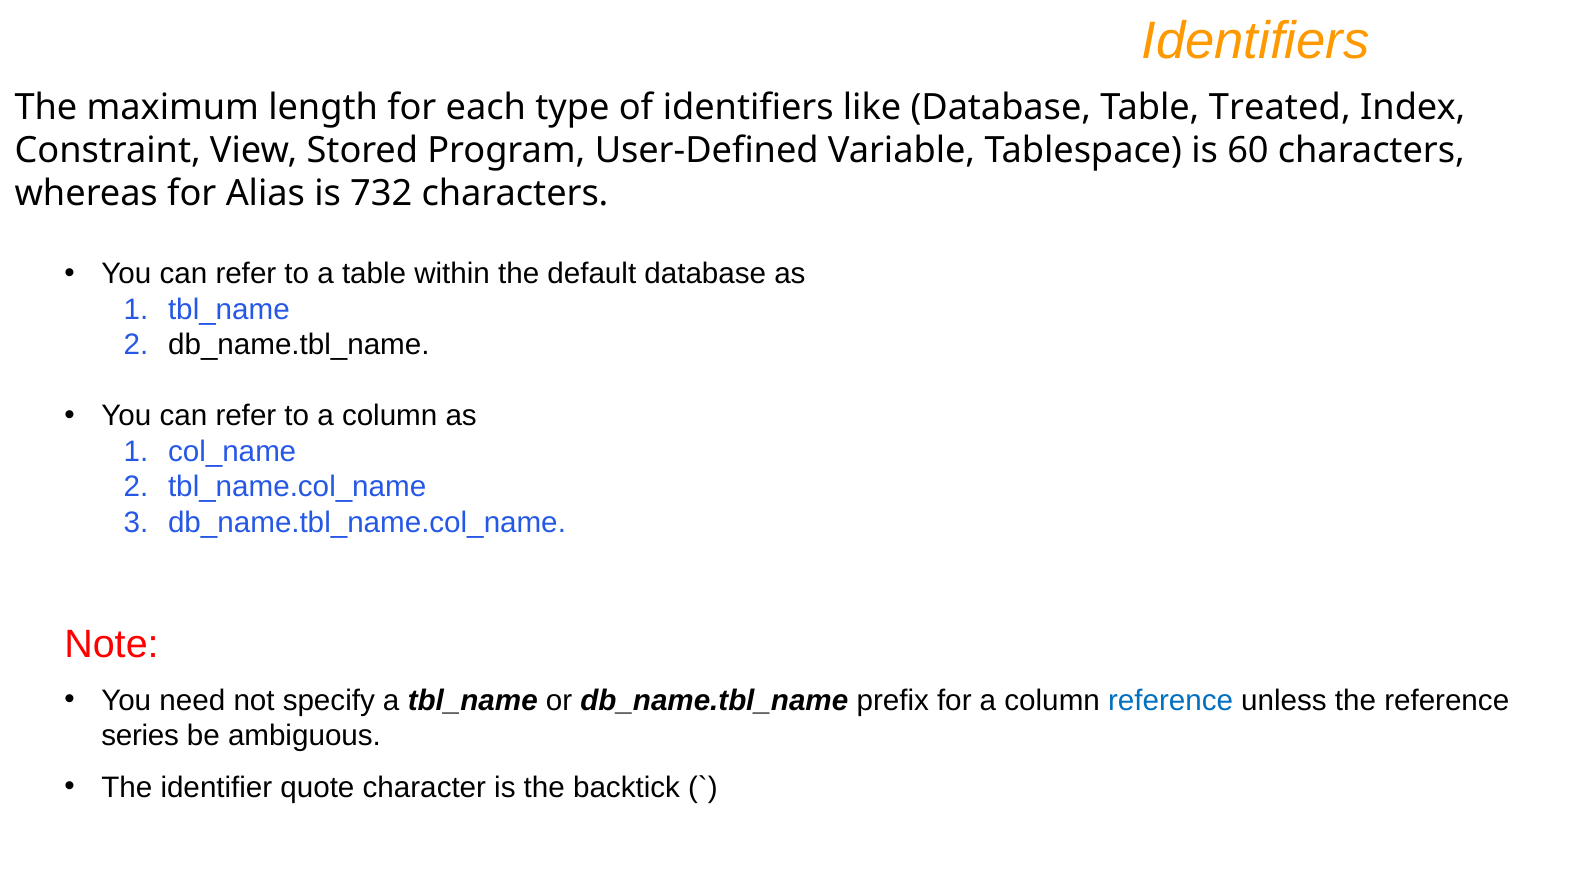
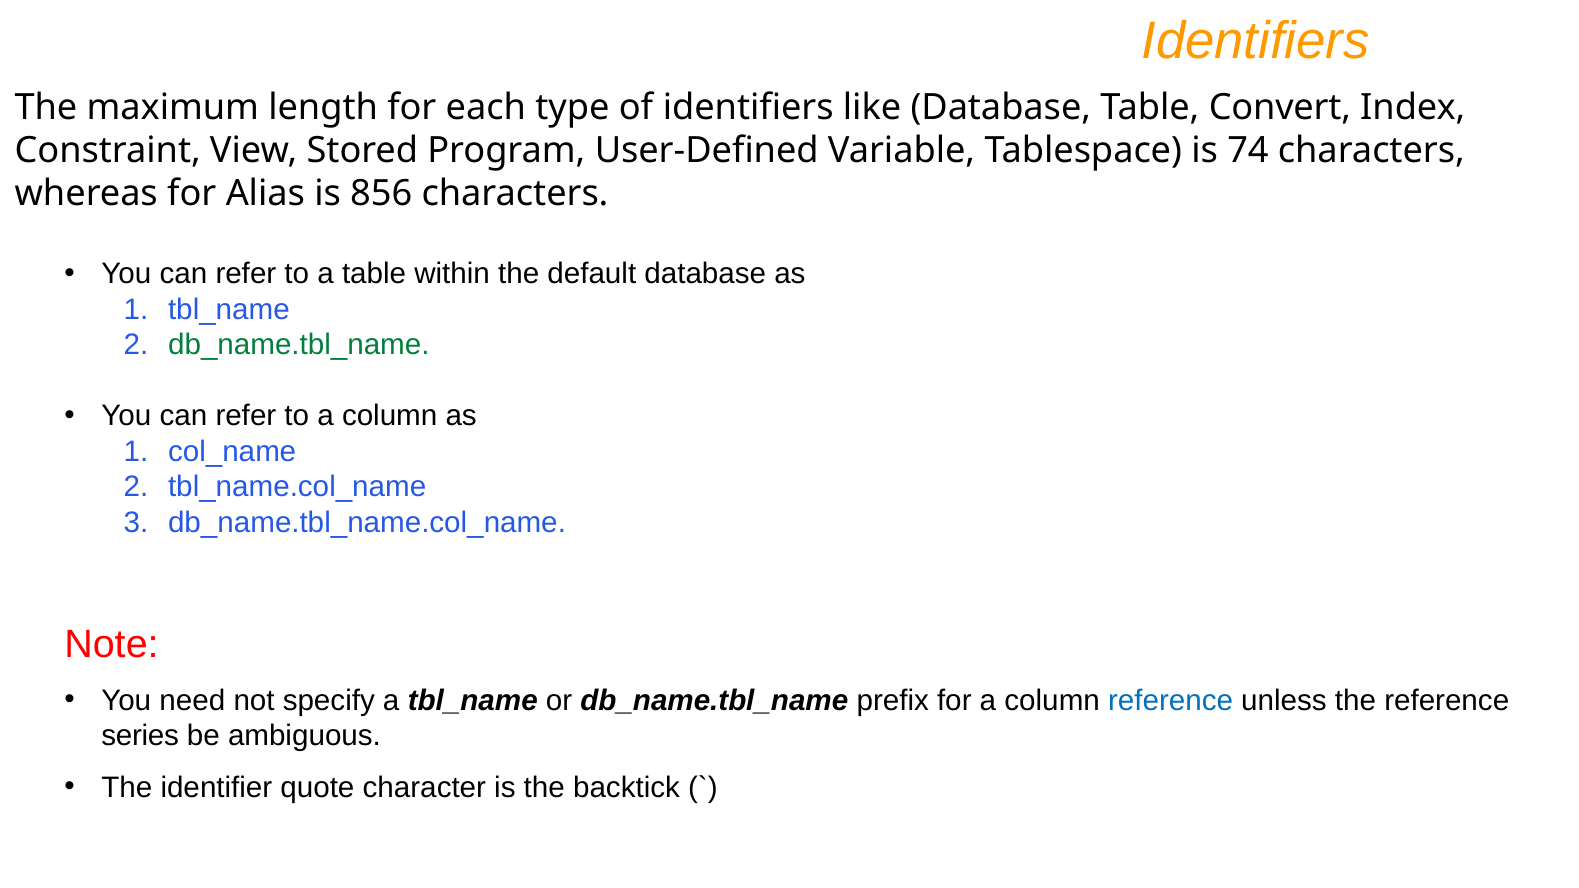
Treated: Treated -> Convert
60: 60 -> 74
732: 732 -> 856
db_name.tbl_name at (299, 345) colour: black -> green
